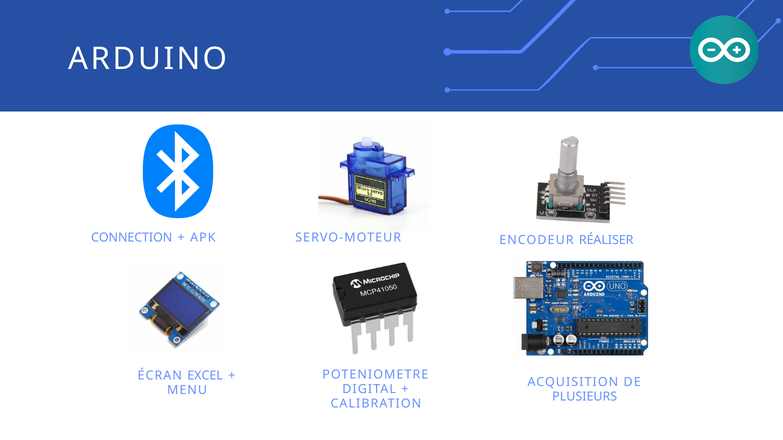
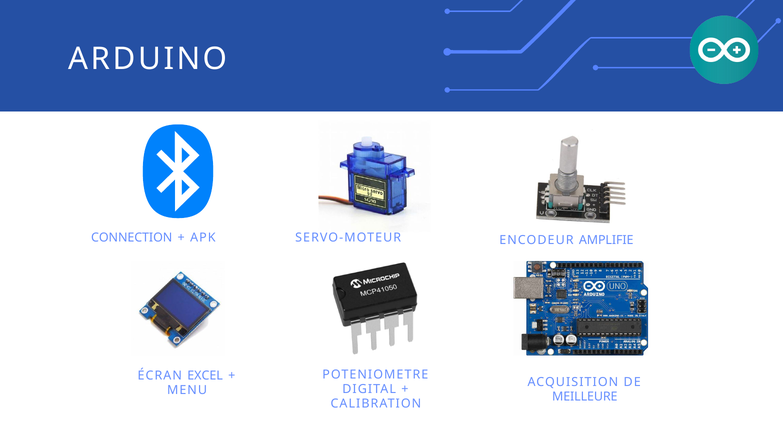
RÉALISER: RÉALISER -> AMPLIFIE
PLUSIEURS: PLUSIEURS -> MEILLEURE
